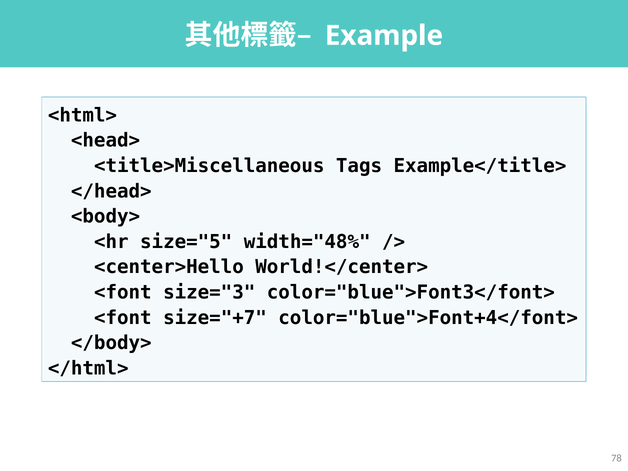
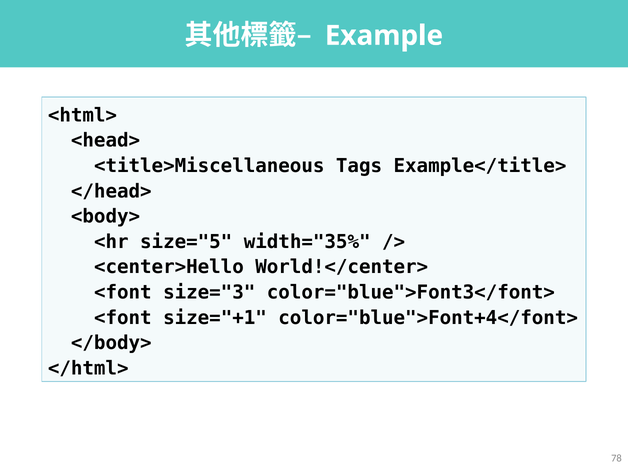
width="48%: width="48% -> width="35%
size="+7: size="+7 -> size="+1
